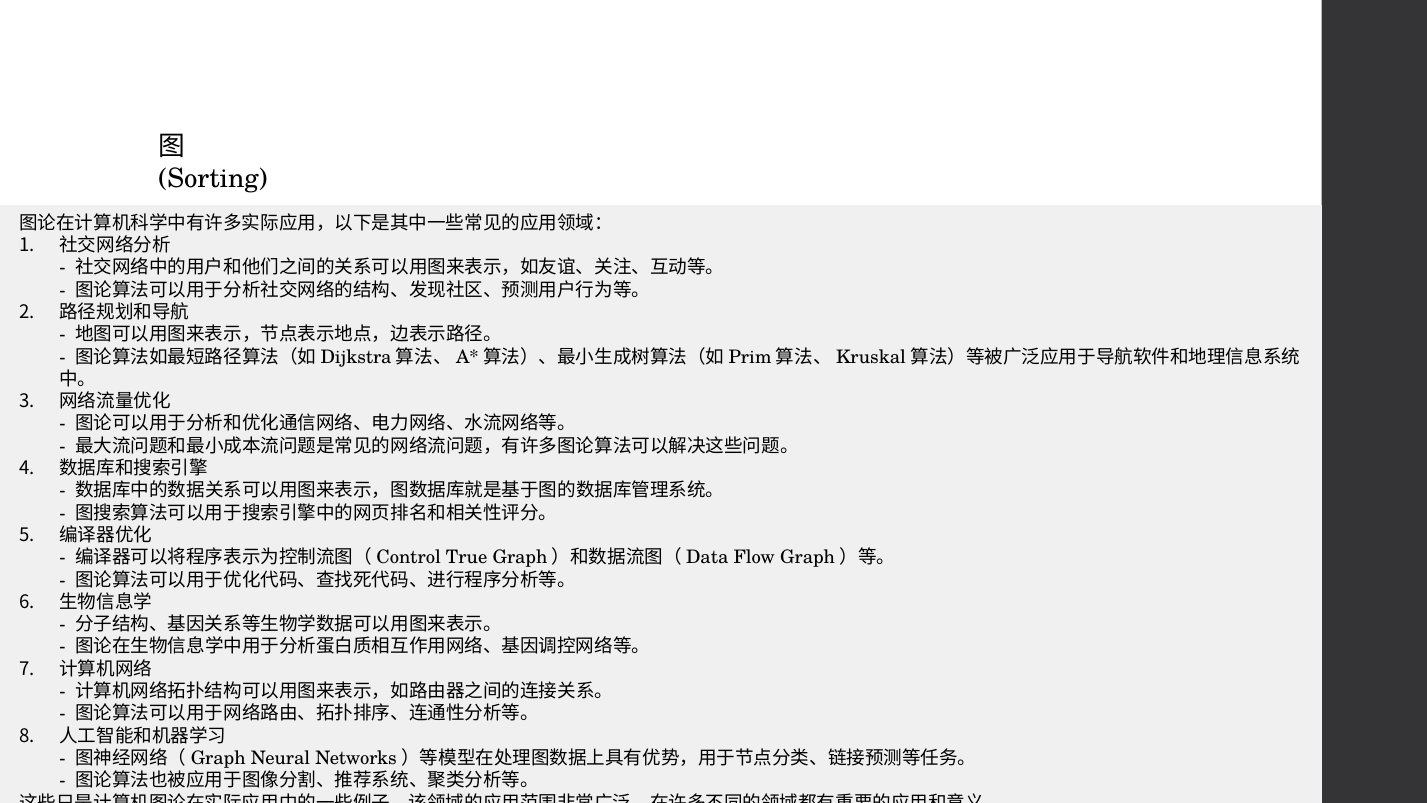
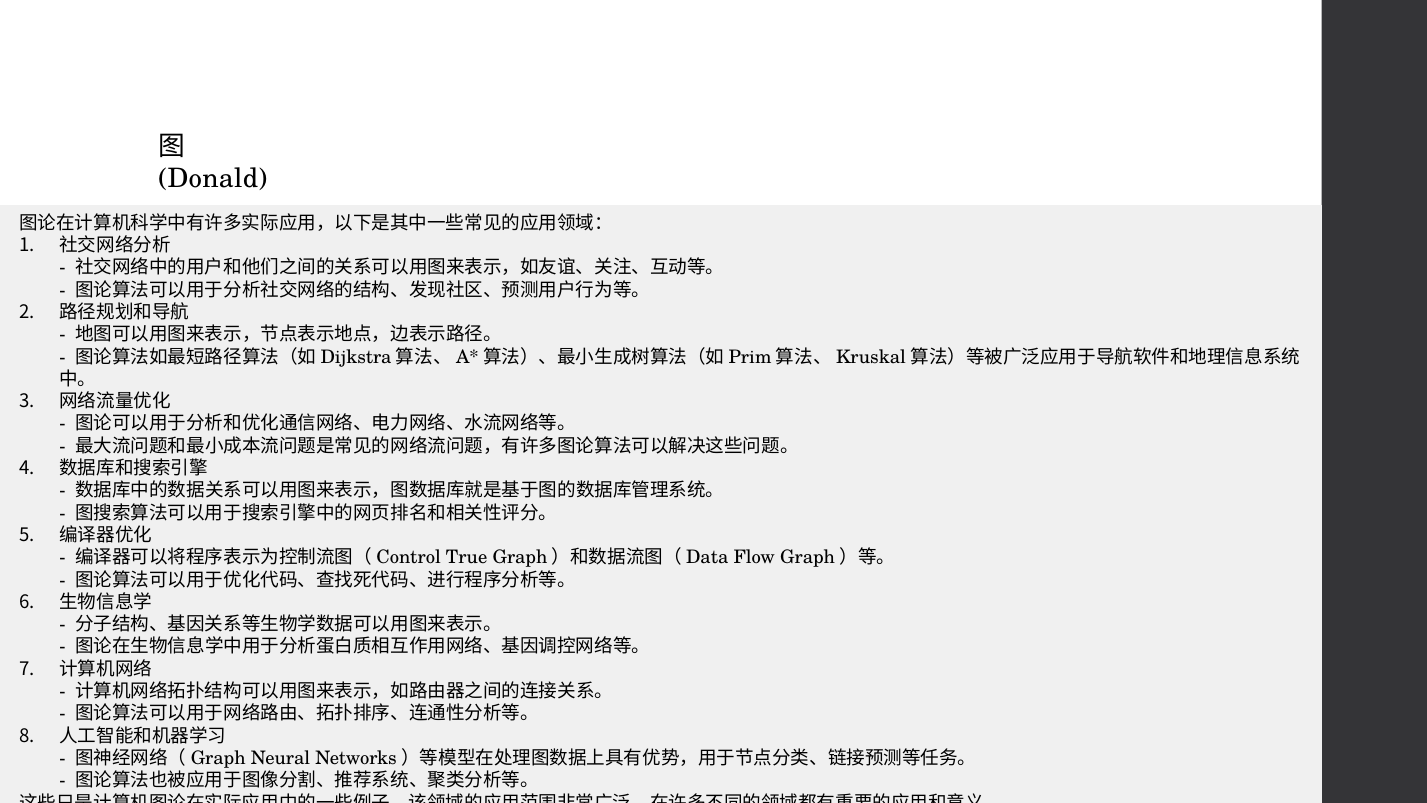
Sorting: Sorting -> Donald
